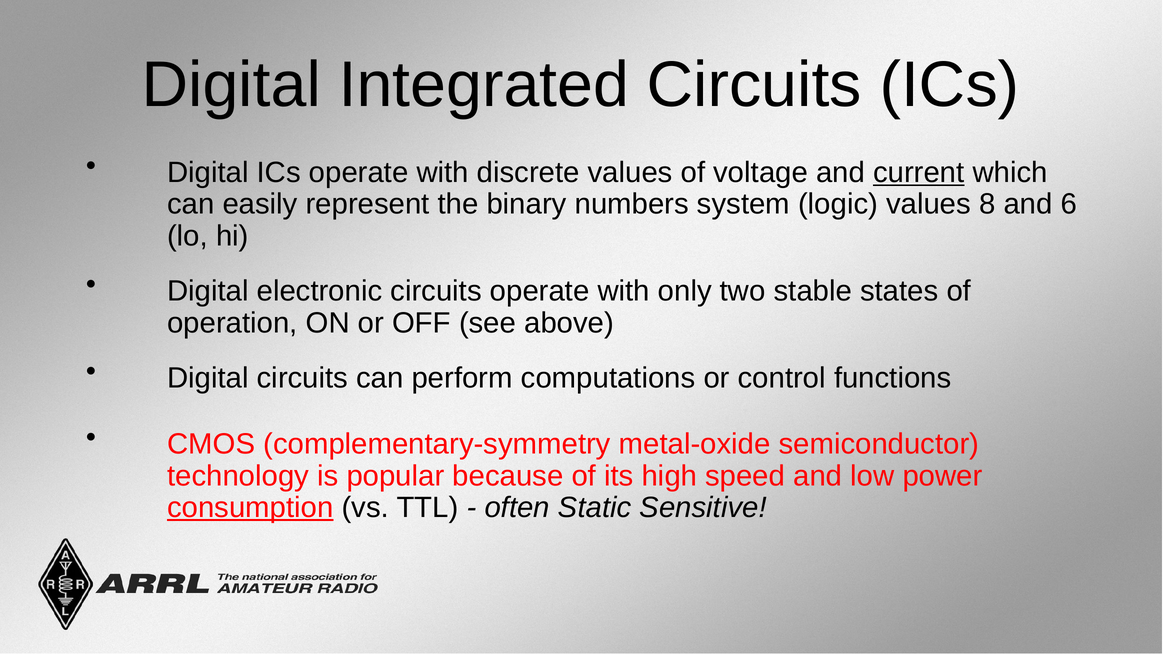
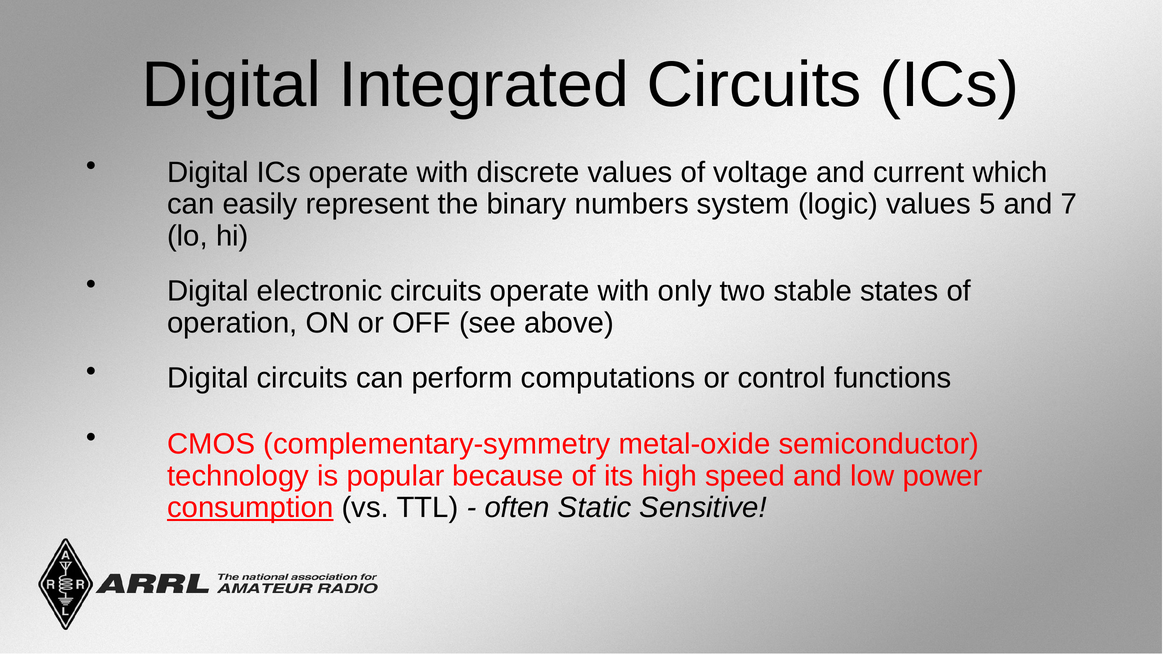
current underline: present -> none
8: 8 -> 5
6: 6 -> 7
